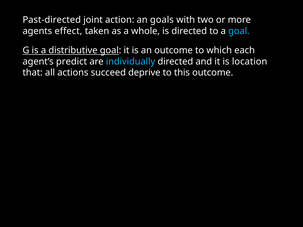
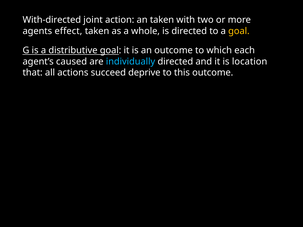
Past-directed: Past-directed -> With-directed
an goals: goals -> taken
goal at (239, 31) colour: light blue -> yellow
predict: predict -> caused
